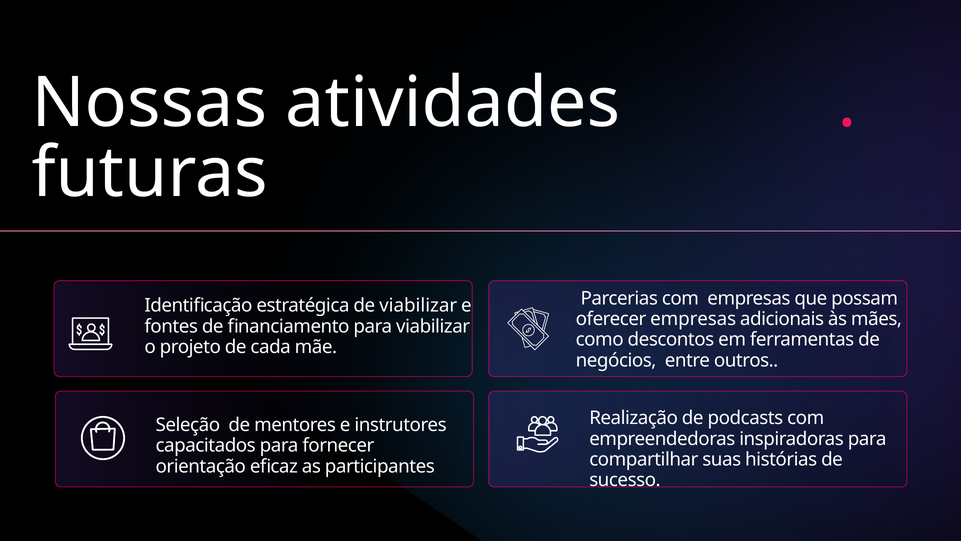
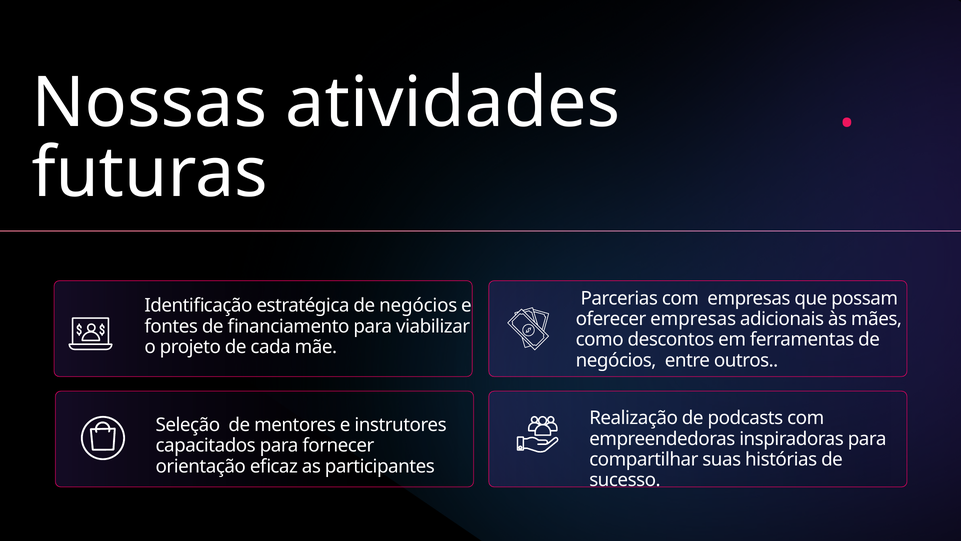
estratégica de viabilizar: viabilizar -> negócios
